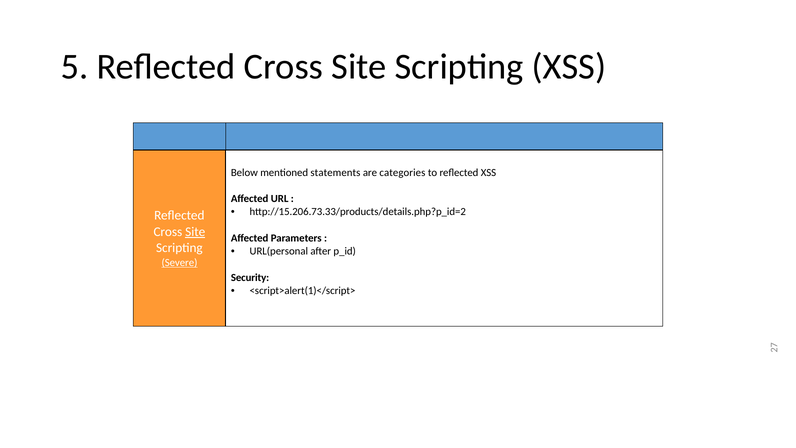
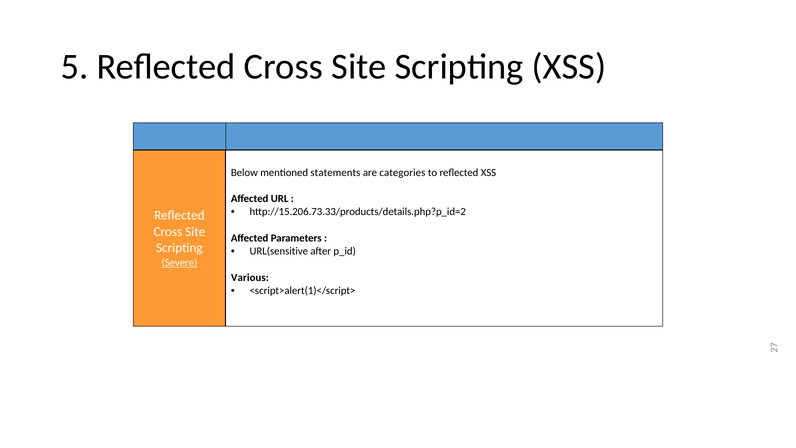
Site at (195, 232) underline: present -> none
URL(personal: URL(personal -> URL(sensitive
Security: Security -> Various
